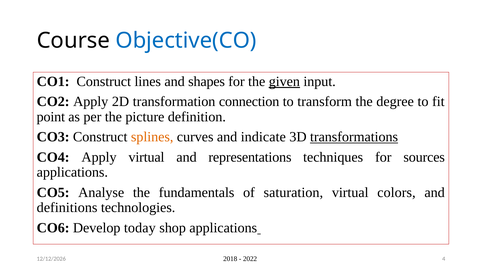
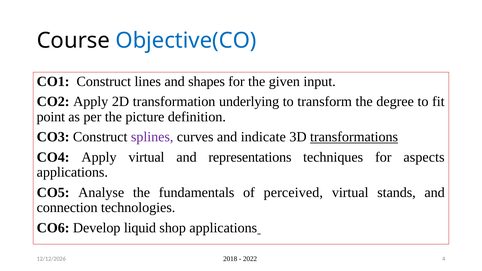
given underline: present -> none
connection: connection -> underlying
splines colour: orange -> purple
sources: sources -> aspects
saturation: saturation -> perceived
colors: colors -> stands
definitions: definitions -> connection
today: today -> liquid
